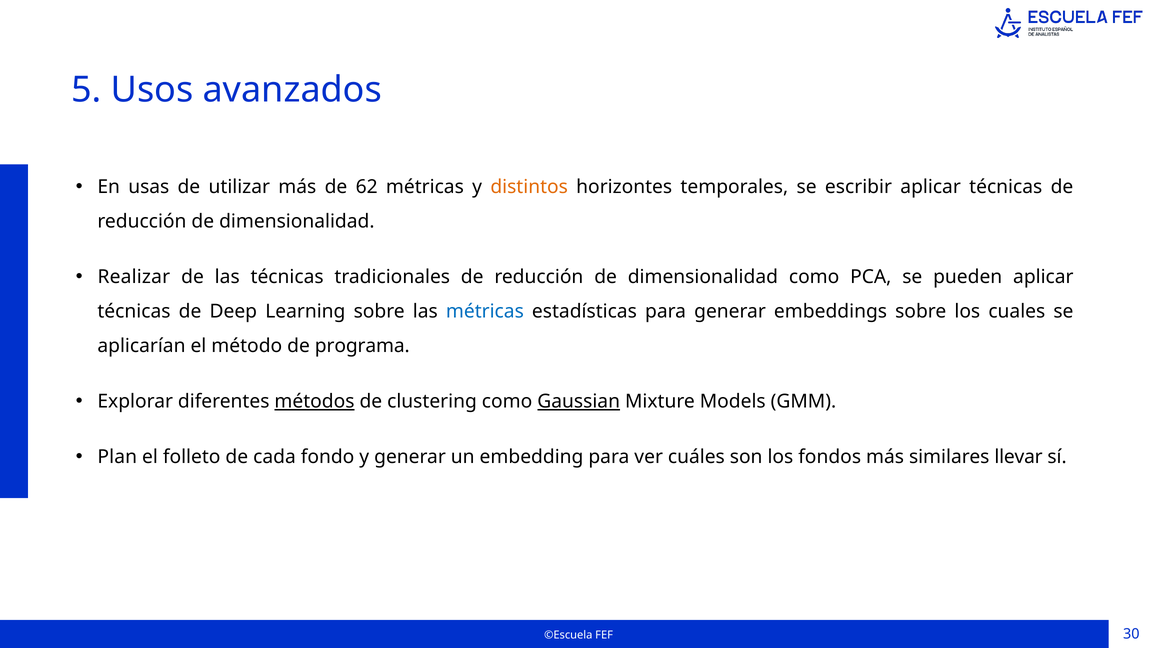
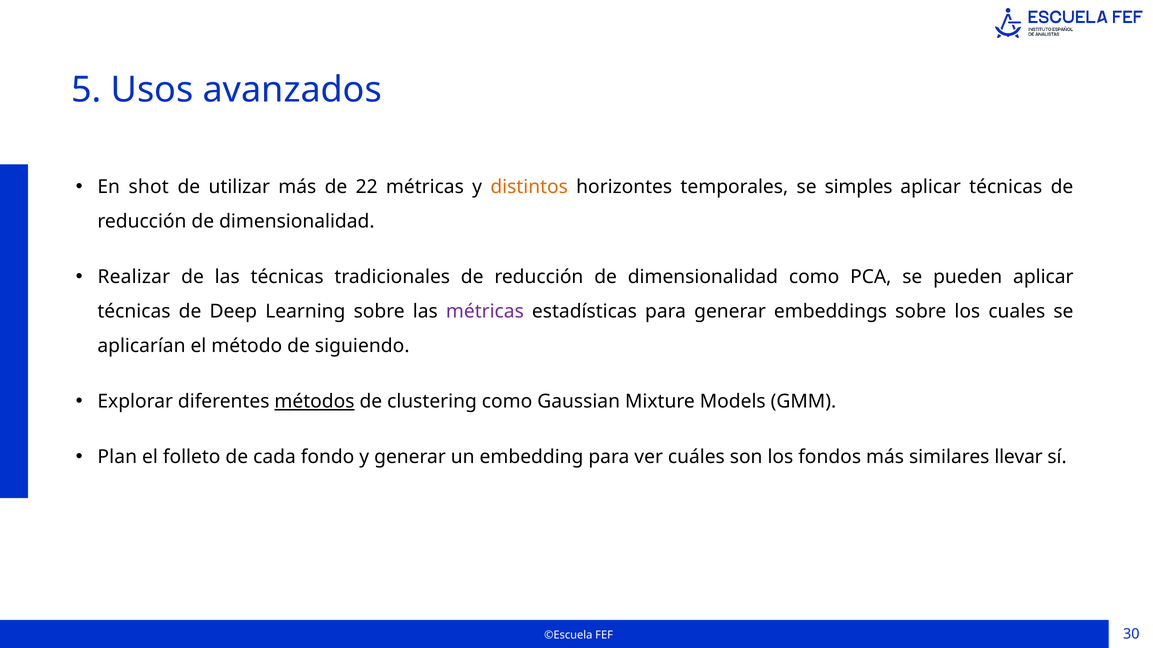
usas: usas -> shot
62: 62 -> 22
escribir: escribir -> simples
métricas at (485, 312) colour: blue -> purple
programa: programa -> siguiendo
Gaussian underline: present -> none
